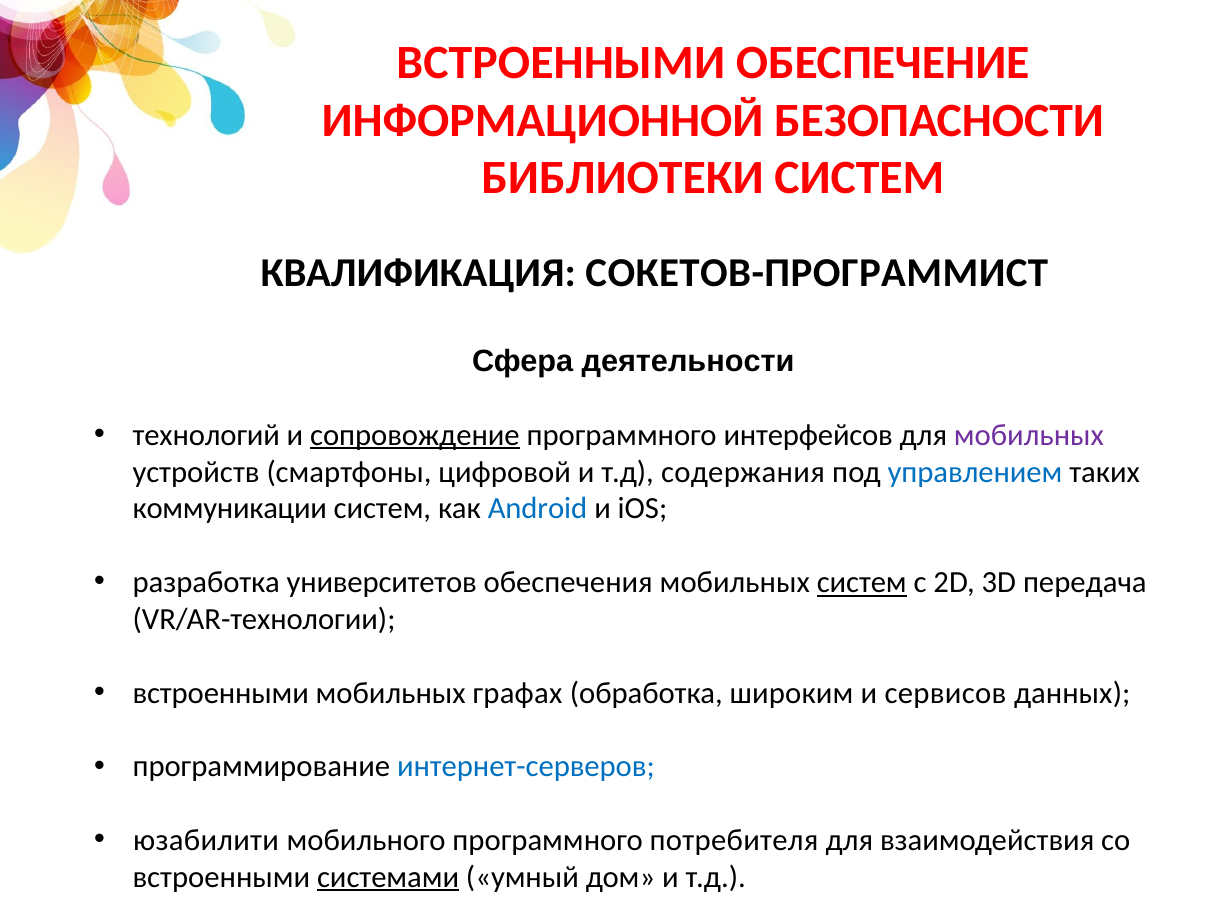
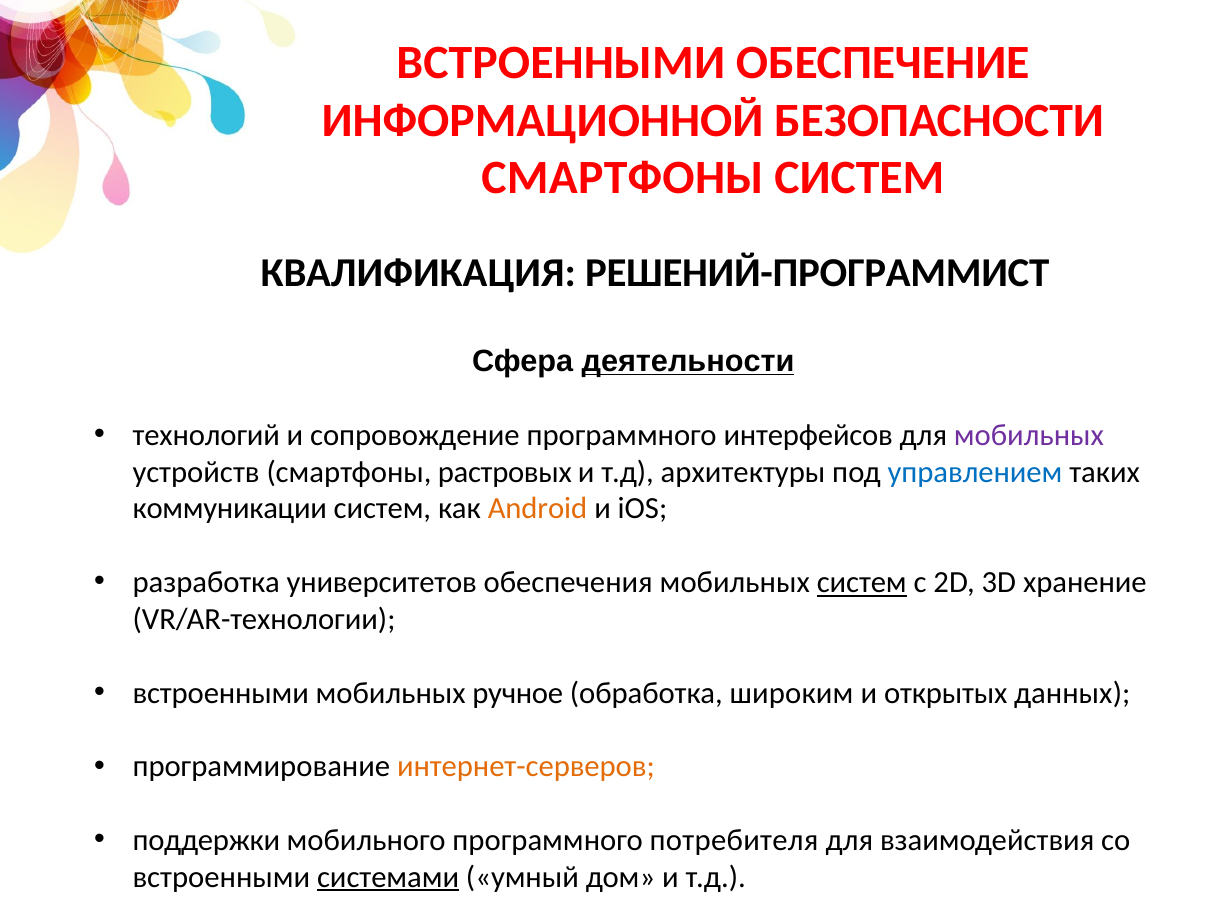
БИБЛИОТЕКИ at (623, 178): БИБЛИОТЕКИ -> СМАРТФОНЫ
СОКЕТОВ-ПРОГРАММИСТ: СОКЕТОВ-ПРОГРАММИСТ -> РЕШЕНИЙ-ПРОГРАММИСТ
деятельности underline: none -> present
сопровождение underline: present -> none
цифровой: цифровой -> растровых
содержания: содержания -> архитектуры
Android colour: blue -> orange
передача: передача -> хранение
графах: графах -> ручное
сервисов: сервисов -> открытых
интернет-серверов colour: blue -> orange
юзабилити: юзабилити -> поддержки
